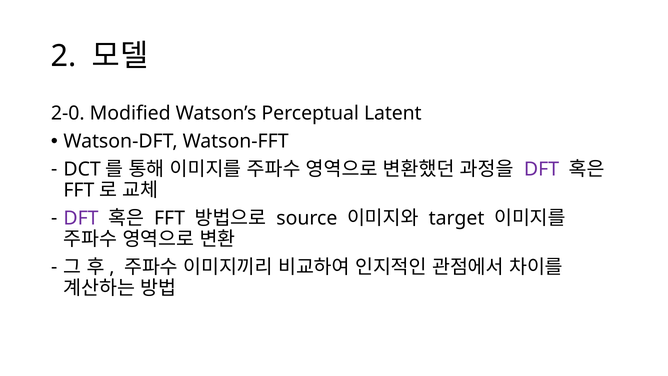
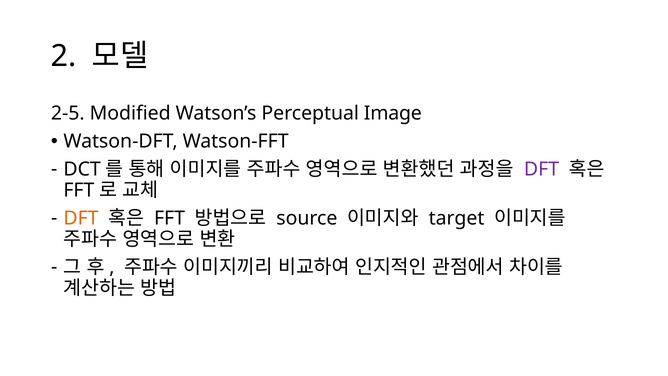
2-0: 2-0 -> 2-5
Latent: Latent -> Image
DFT at (81, 218) colour: purple -> orange
